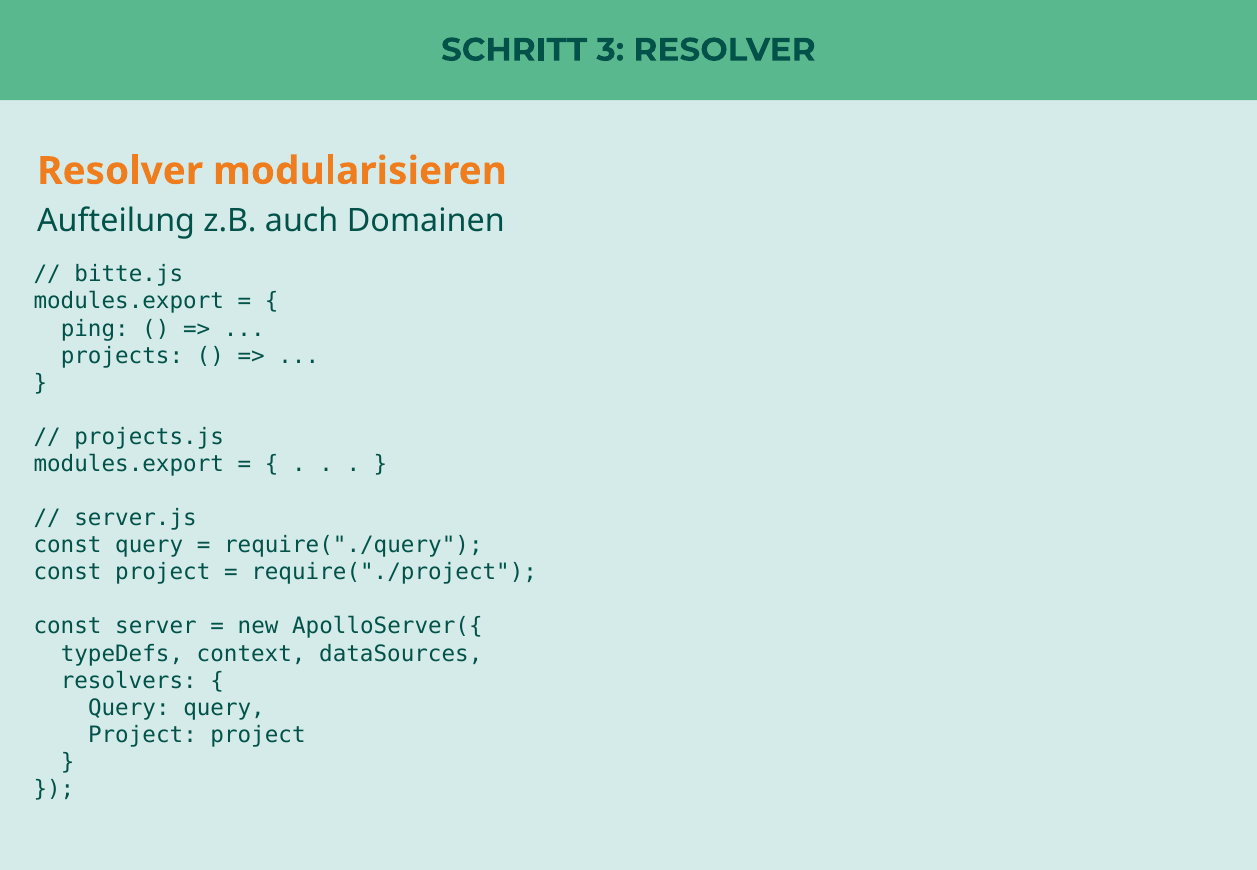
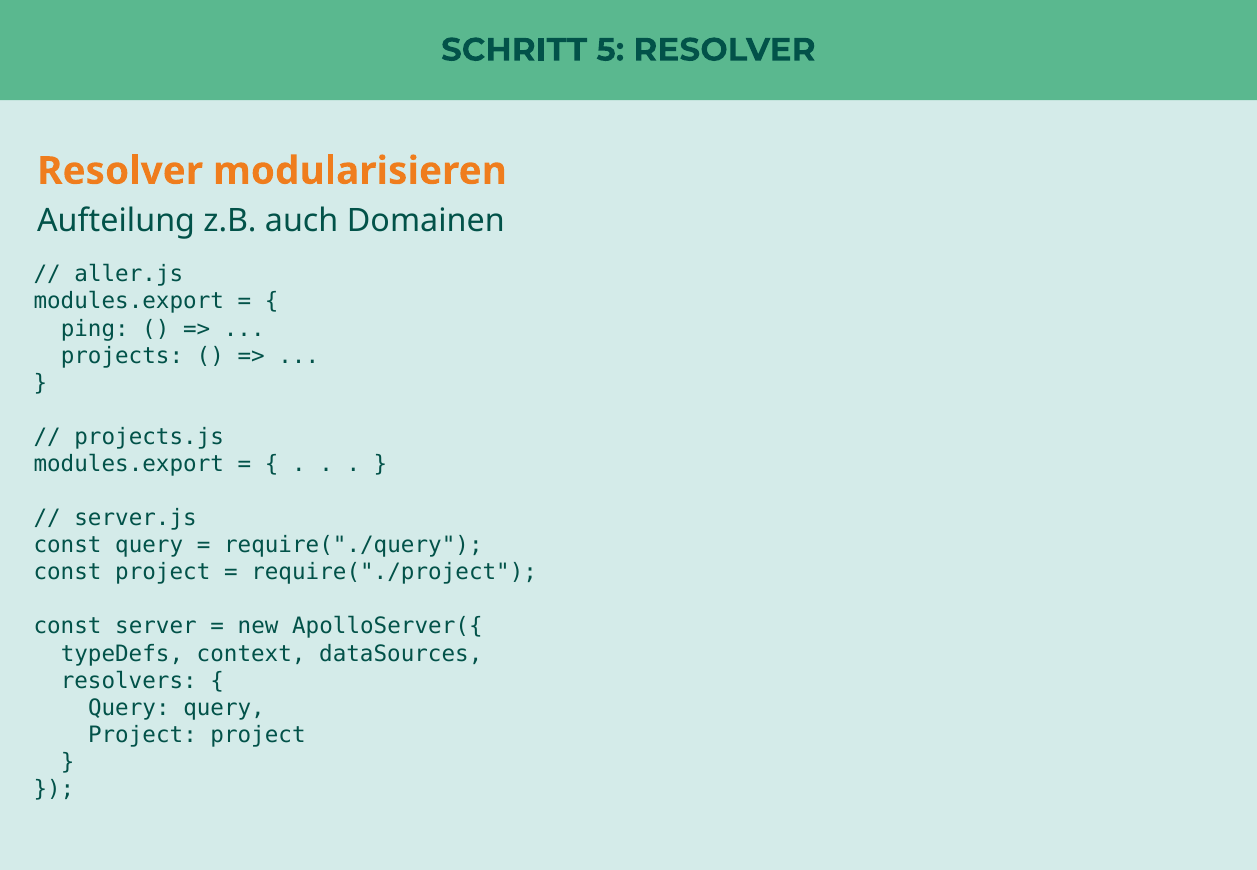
3: 3 -> 5
bitte.js: bitte.js -> aller.js
